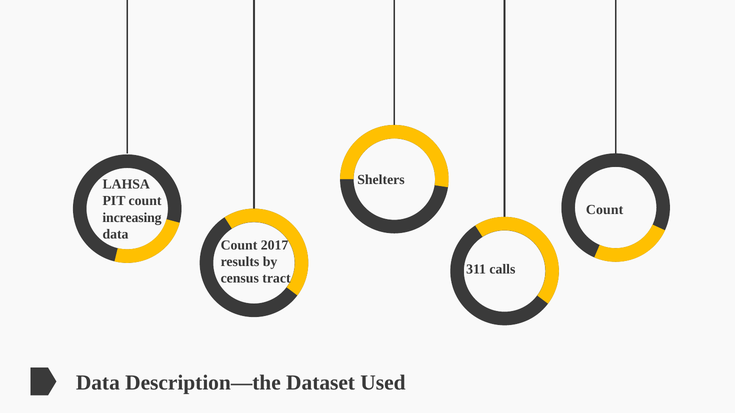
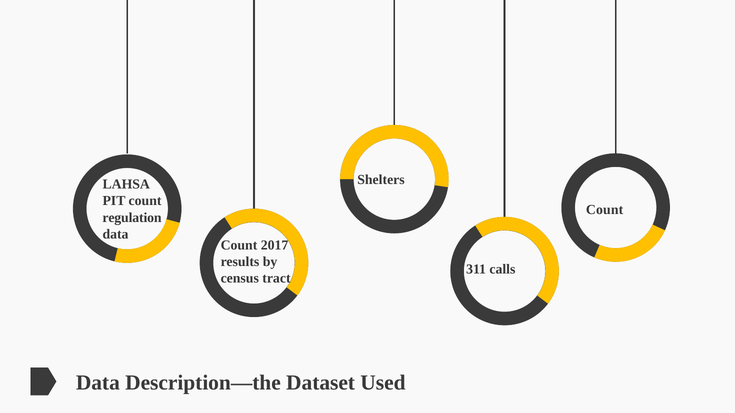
increasing: increasing -> regulation
